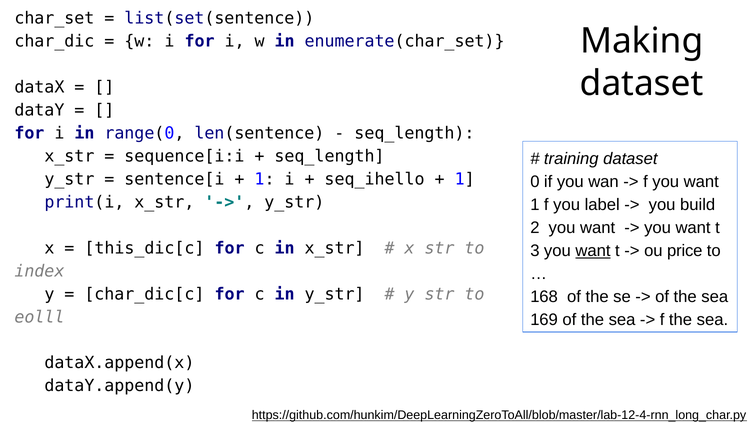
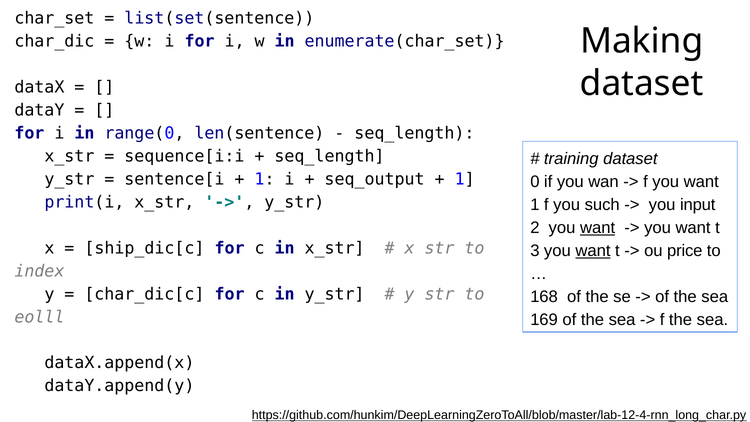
seq_ihello: seq_ihello -> seq_output
label: label -> such
build: build -> input
want at (598, 228) underline: none -> present
this_dic[c: this_dic[c -> ship_dic[c
